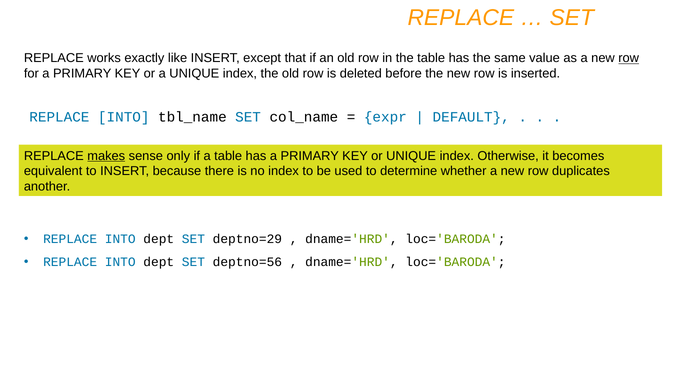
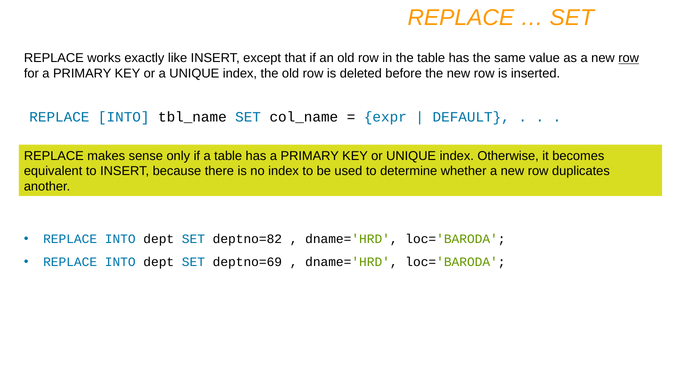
makes underline: present -> none
deptno=29: deptno=29 -> deptno=82
deptno=56: deptno=56 -> deptno=69
